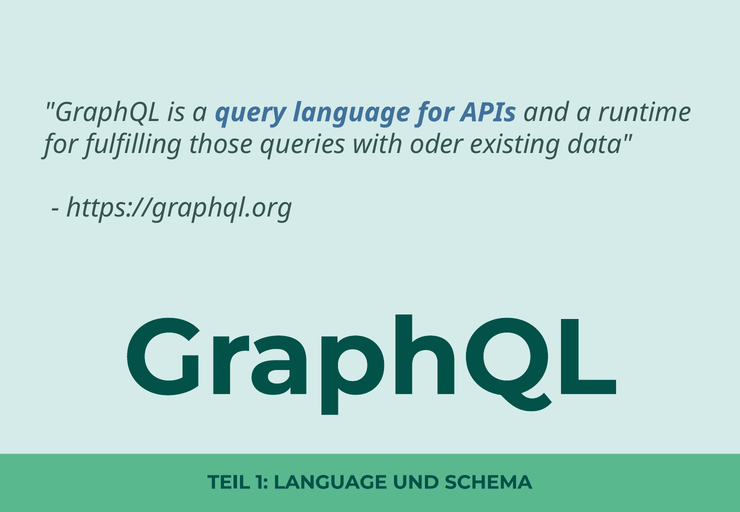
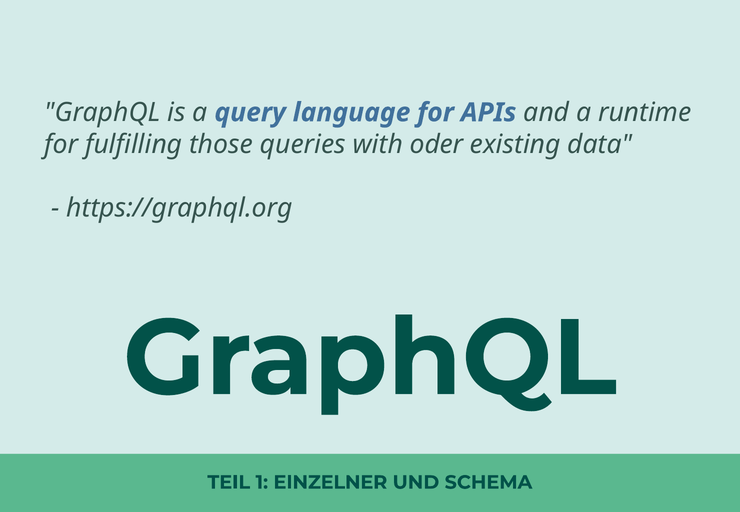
1 LANGUAGE: LANGUAGE -> EINZELNER
